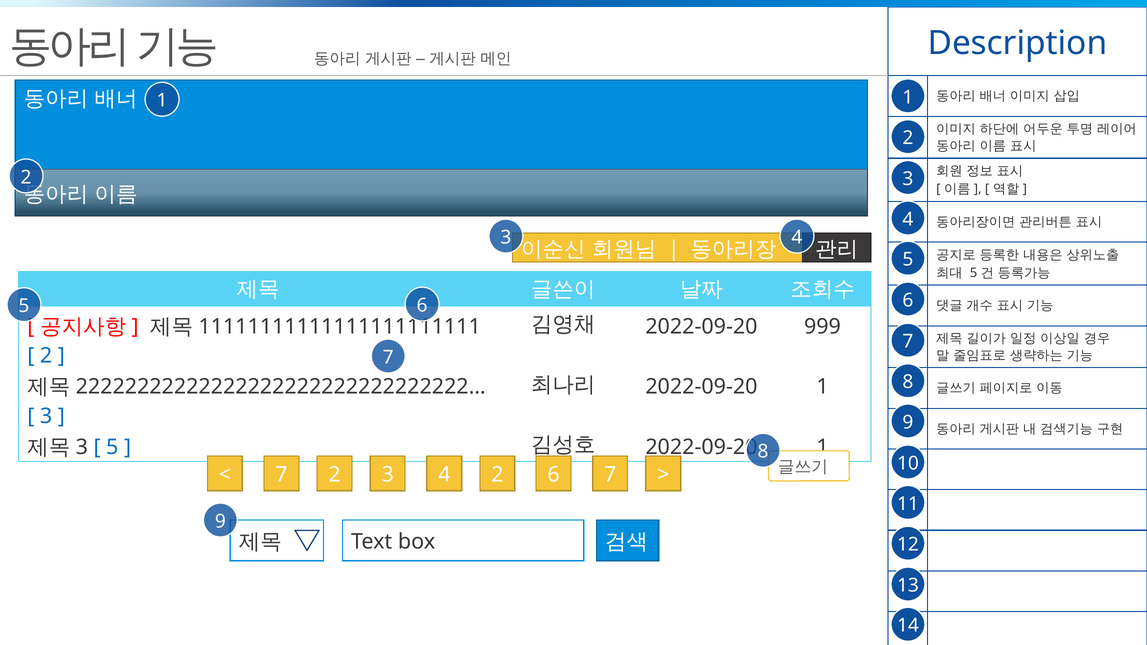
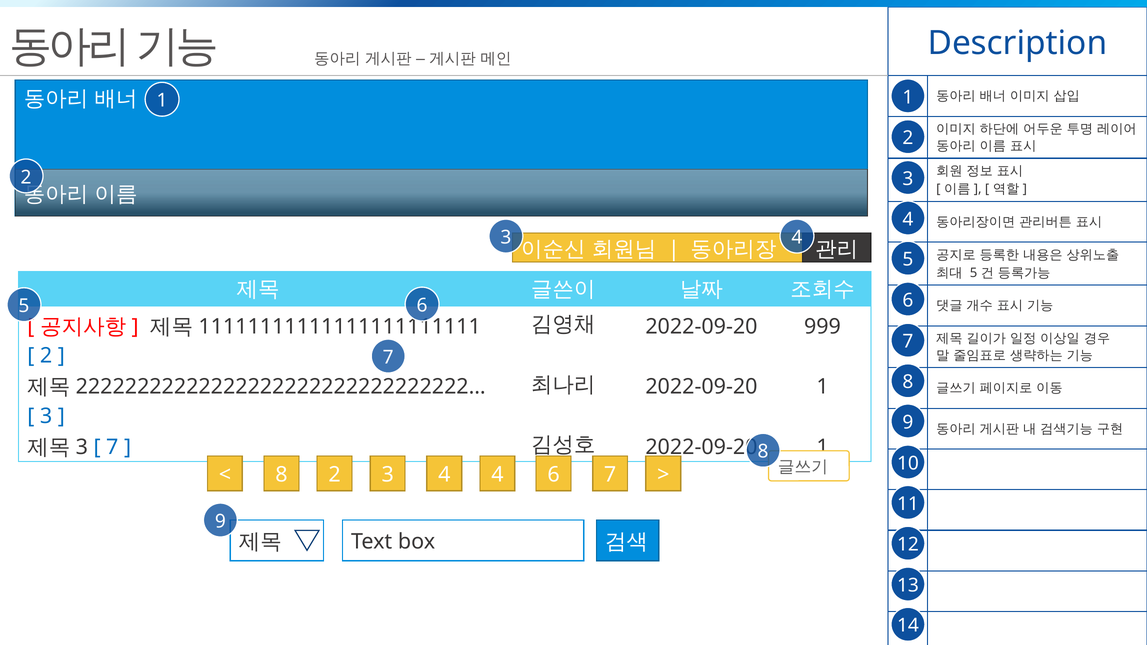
5 at (112, 447): 5 -> 7
7 at (281, 475): 7 -> 8
4 2: 2 -> 4
